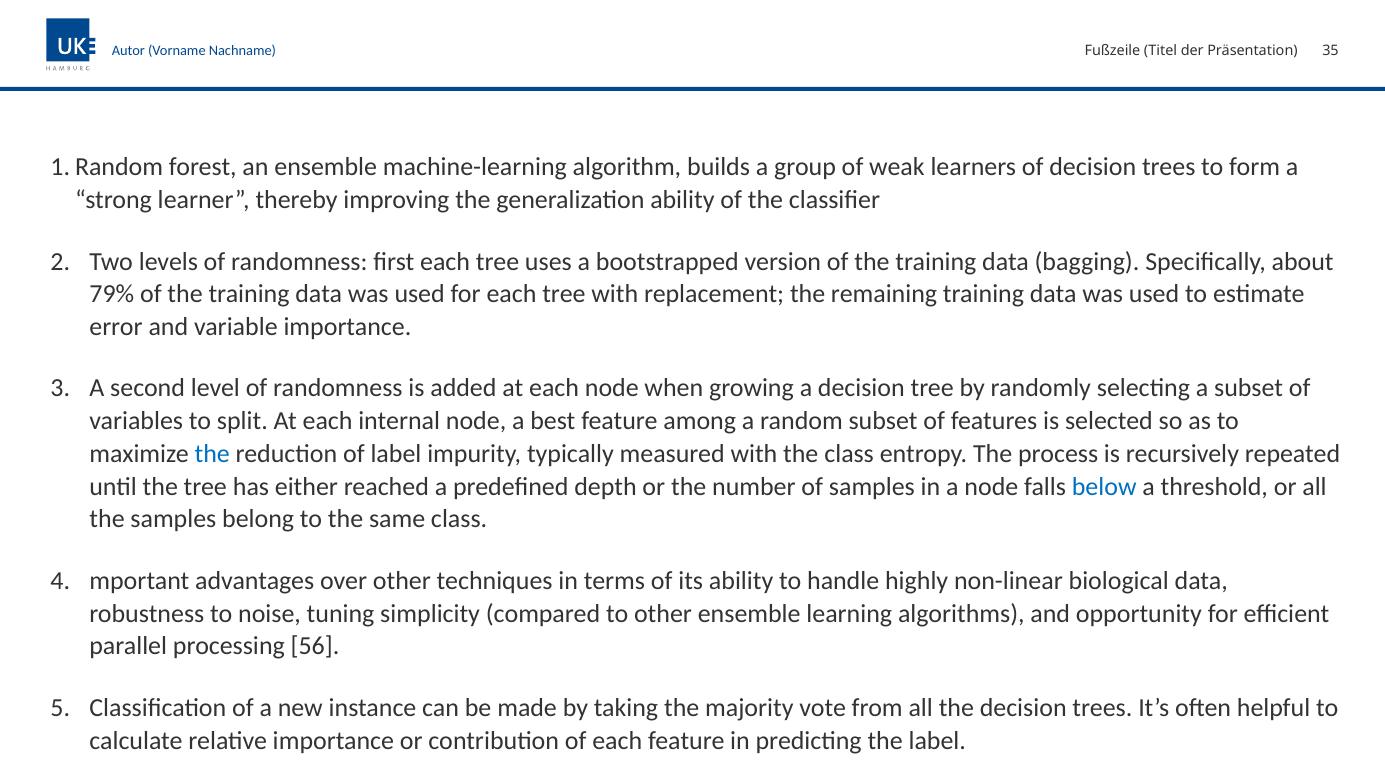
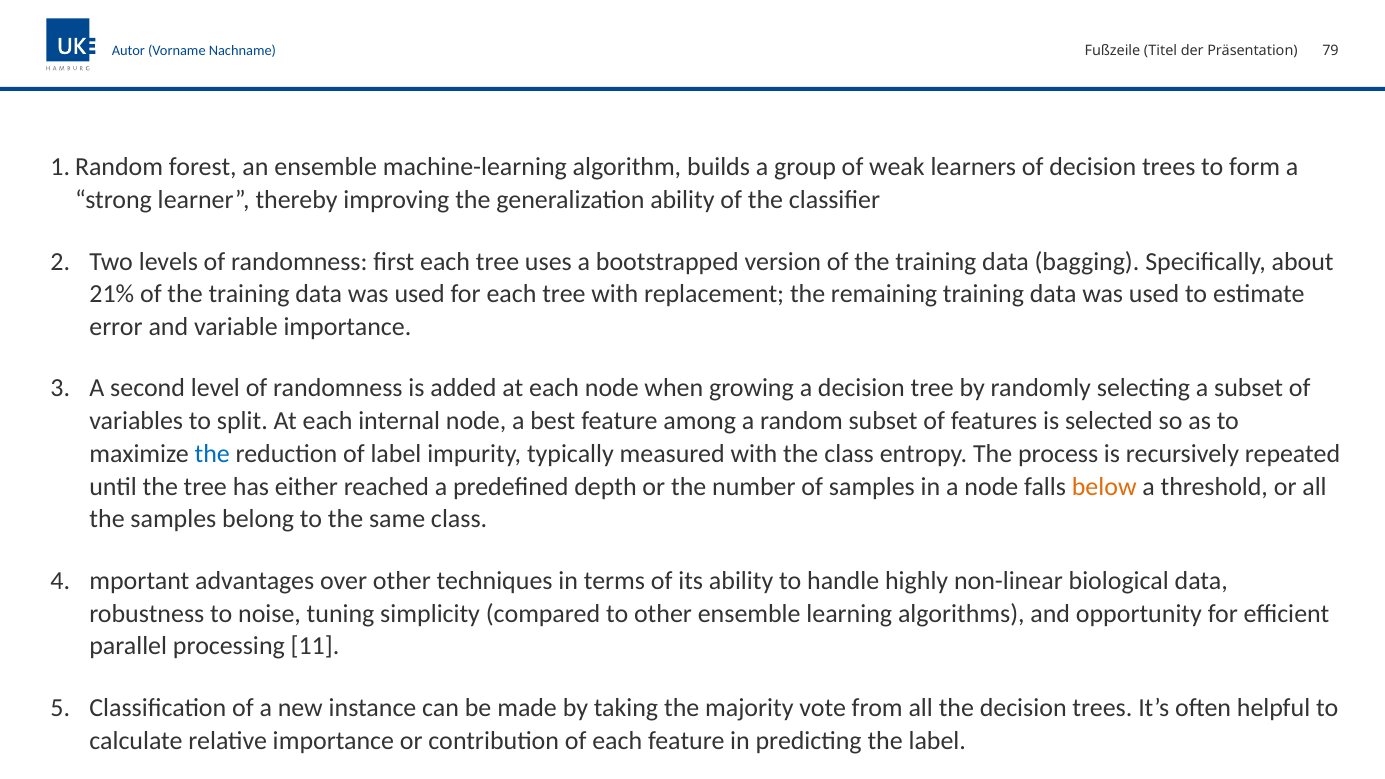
35: 35 -> 79
79%: 79% -> 21%
below colour: blue -> orange
56: 56 -> 11
